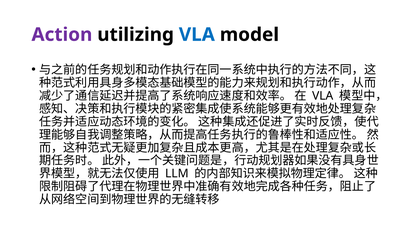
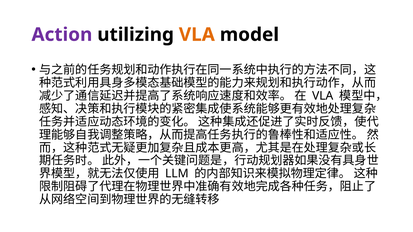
VLA at (197, 35) colour: blue -> orange
